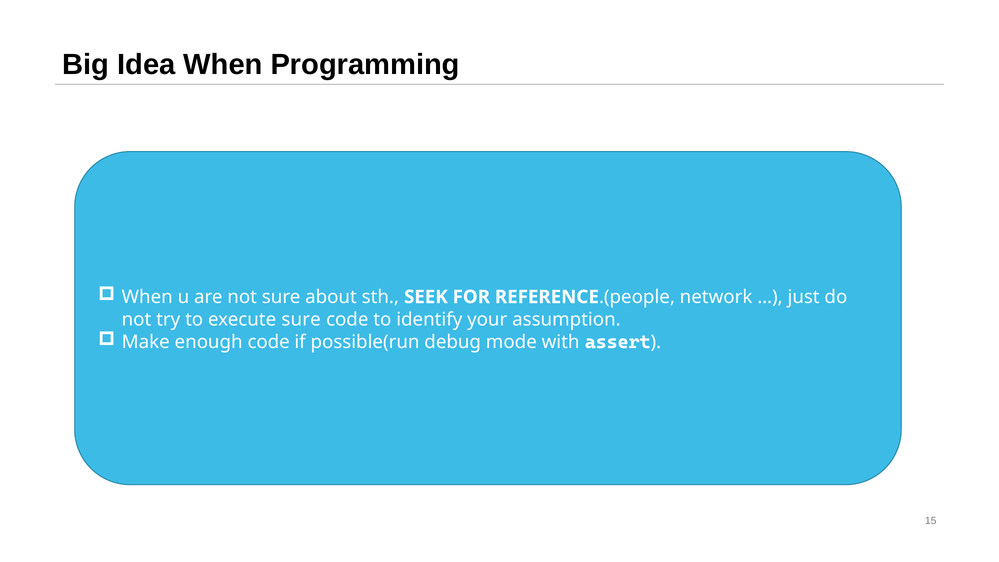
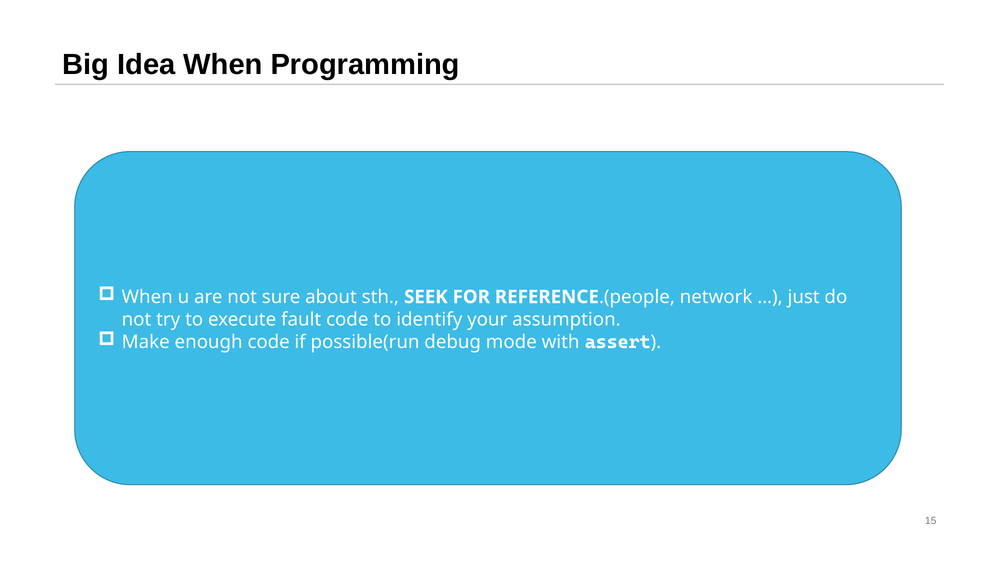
execute sure: sure -> fault
